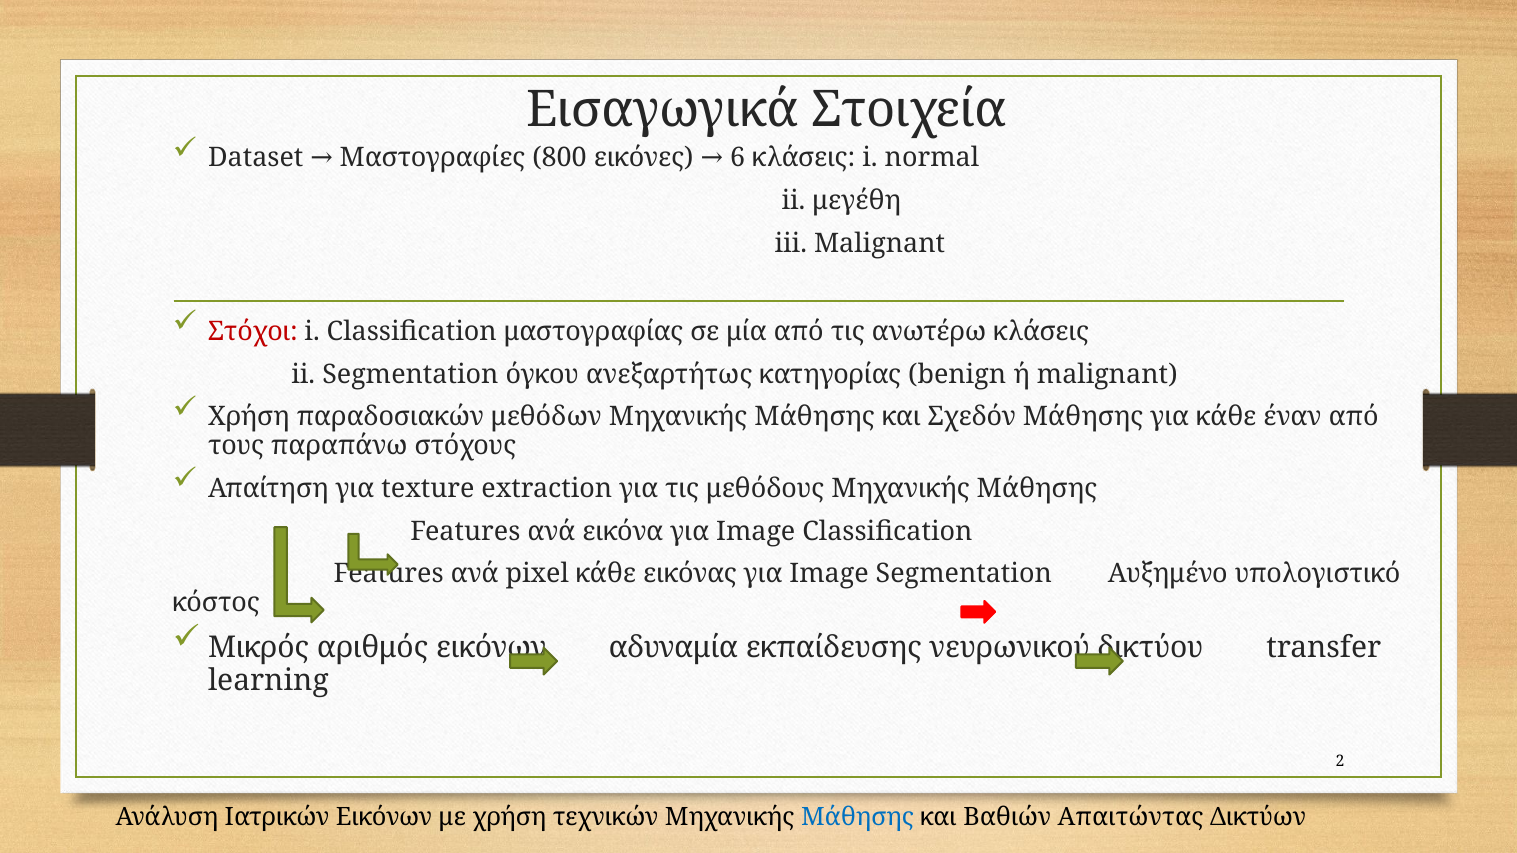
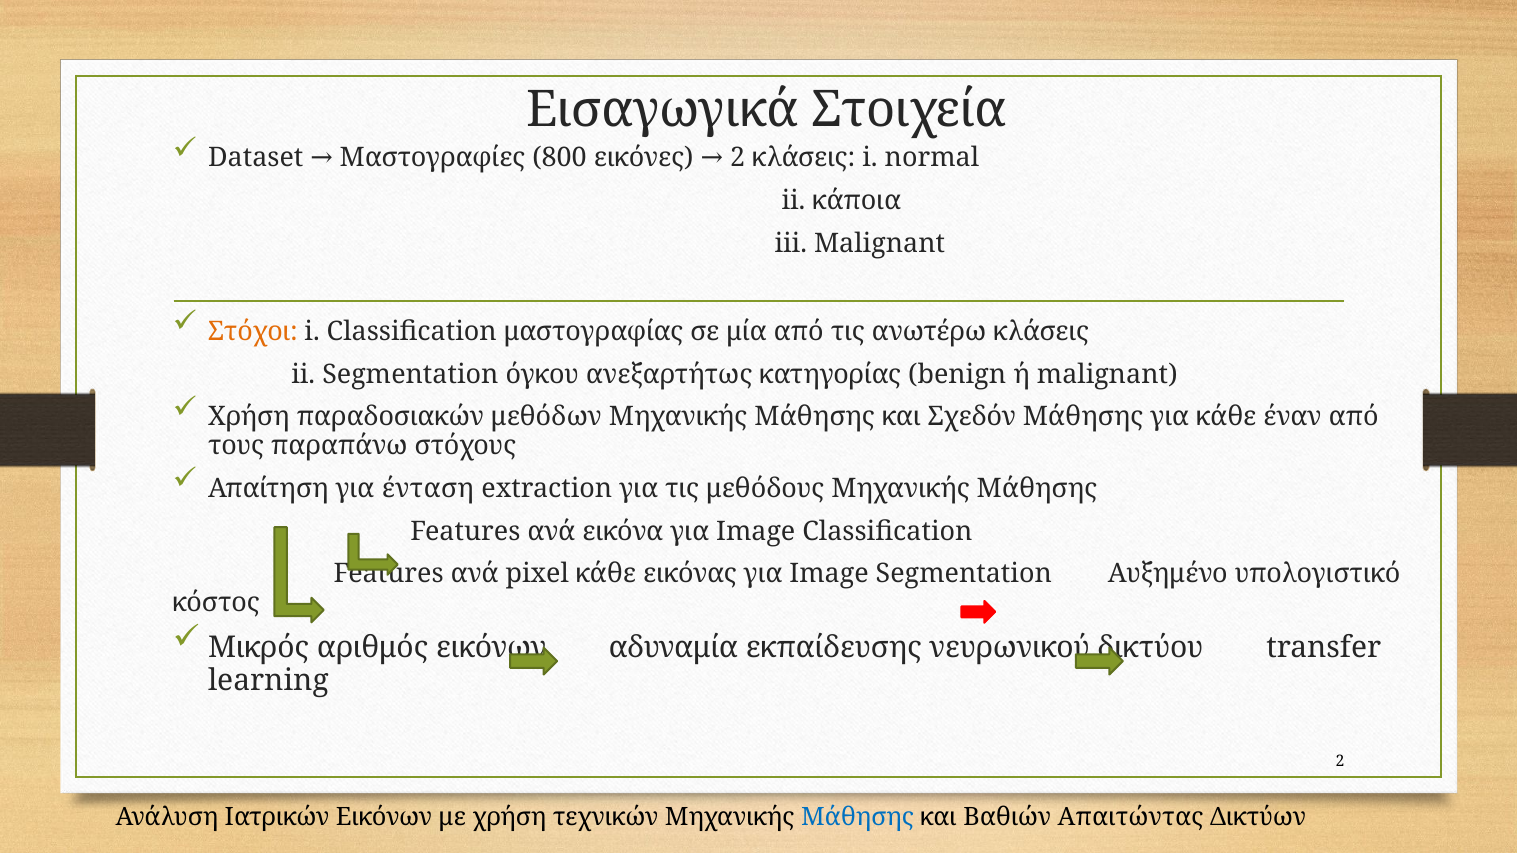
εικόνες 6: 6 -> 2
μεγέθη: μεγέθη -> κάποια
Στόχοι colour: red -> orange
texture: texture -> ένταση
